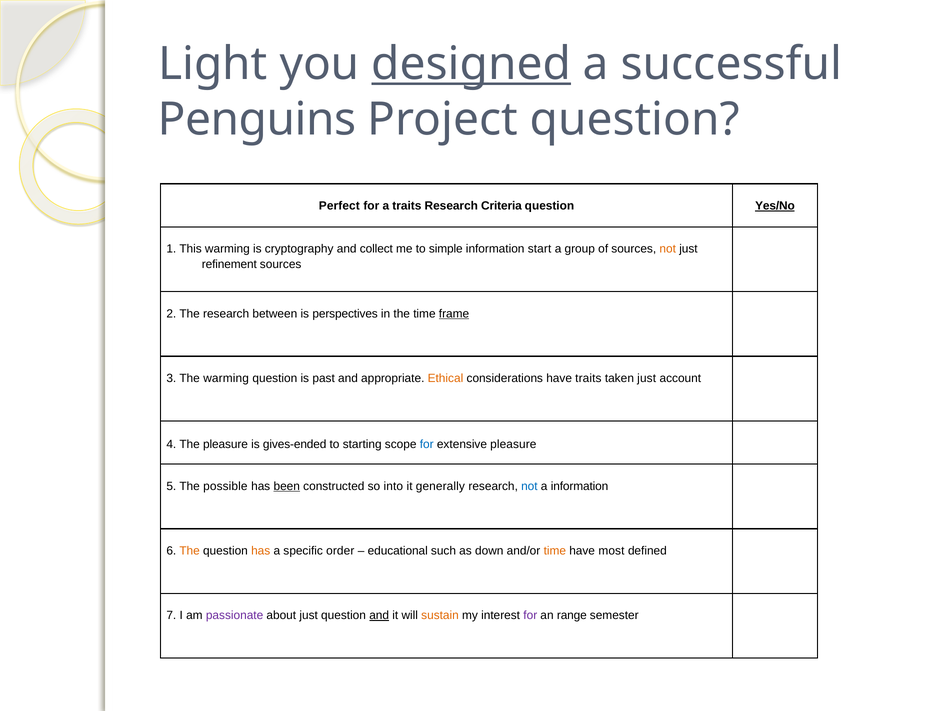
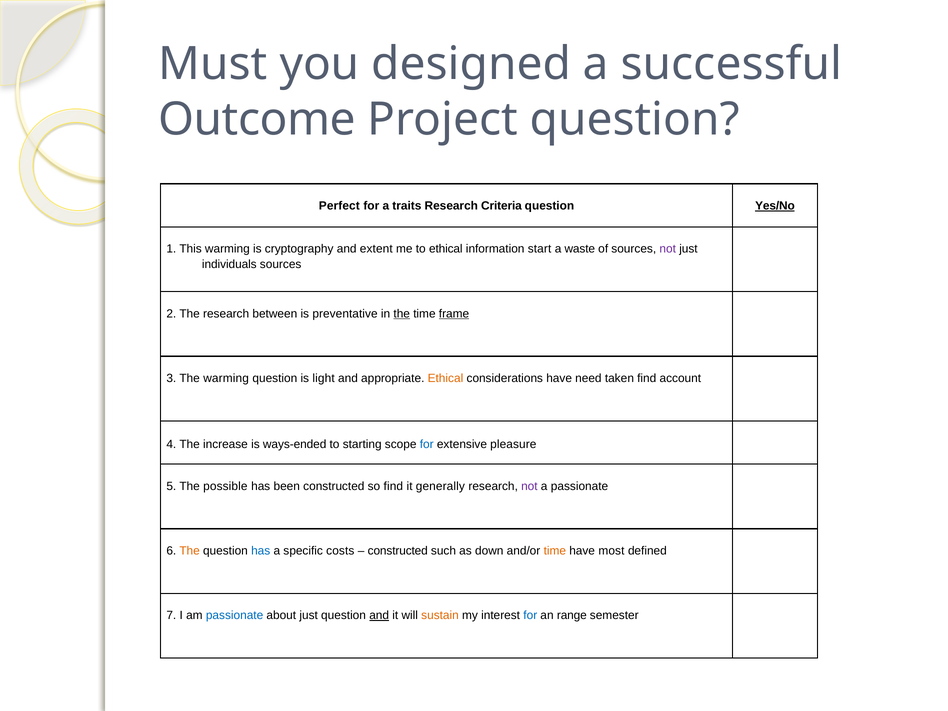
Light: Light -> Must
designed underline: present -> none
Penguins: Penguins -> Outcome
collect: collect -> extent
to simple: simple -> ethical
group: group -> waste
not at (668, 249) colour: orange -> purple
refinement: refinement -> individuals
perspectives: perspectives -> preventative
the at (402, 314) underline: none -> present
past: past -> light
have traits: traits -> need
taken just: just -> find
The pleasure: pleasure -> increase
gives-ended: gives-ended -> ways-ended
been underline: present -> none
so into: into -> find
not at (529, 486) colour: blue -> purple
a information: information -> passionate
has at (261, 551) colour: orange -> blue
order: order -> costs
educational at (398, 551): educational -> constructed
passionate at (235, 615) colour: purple -> blue
for at (530, 615) colour: purple -> blue
